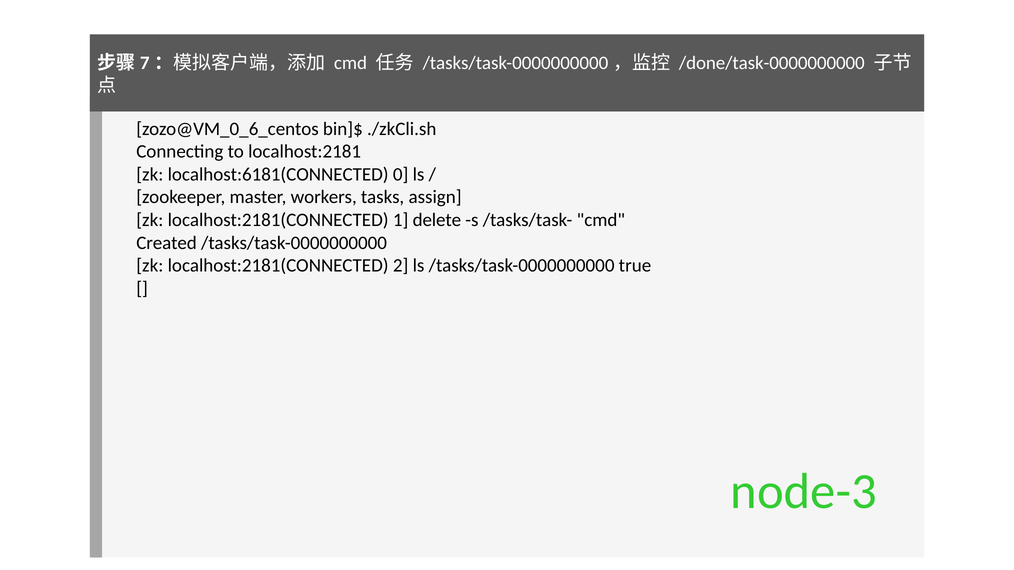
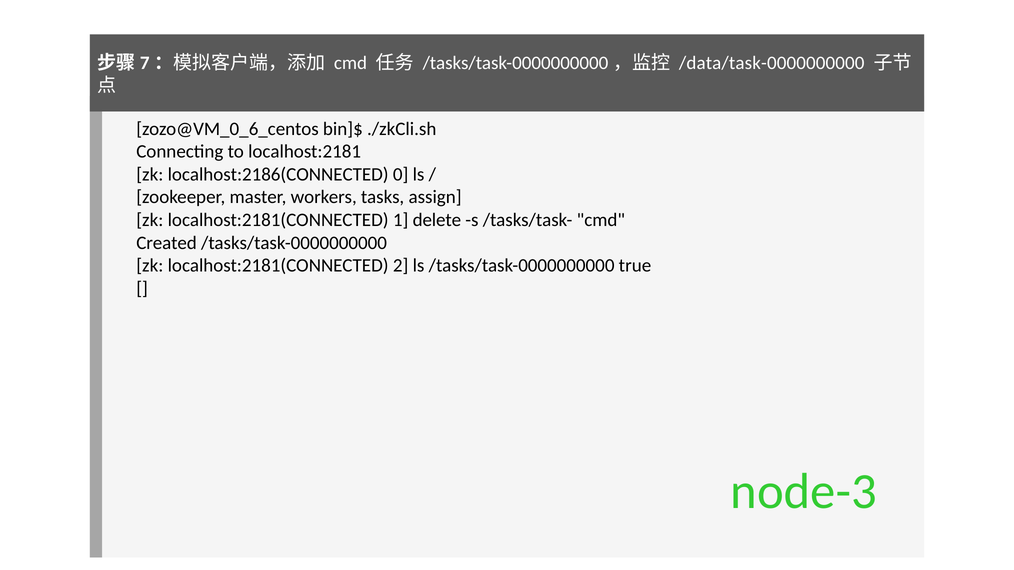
/done/task-0000000000: /done/task-0000000000 -> /data/task-0000000000
localhost:6181(CONNECTED: localhost:6181(CONNECTED -> localhost:2186(CONNECTED
